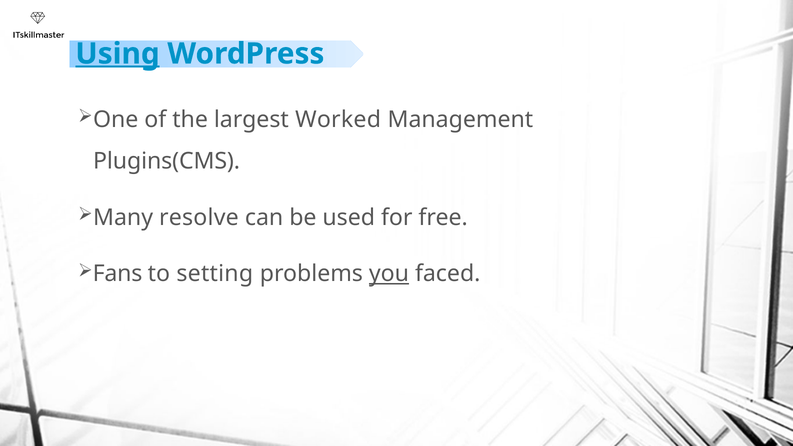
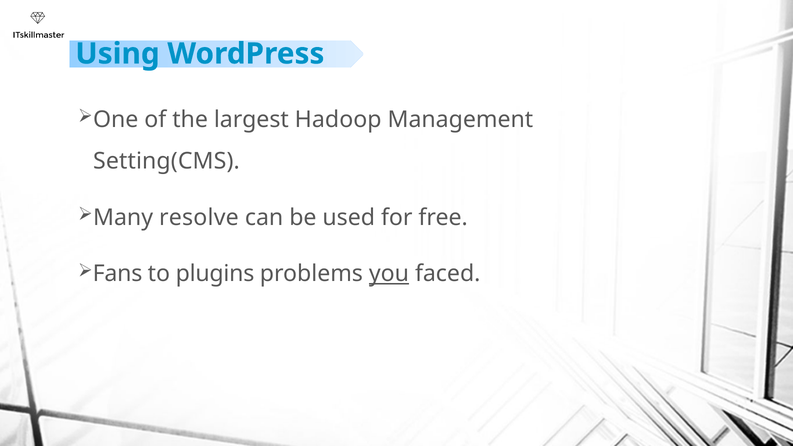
Using underline: present -> none
Worked: Worked -> Hadoop
Plugins(CMS: Plugins(CMS -> Setting(CMS
setting: setting -> plugins
